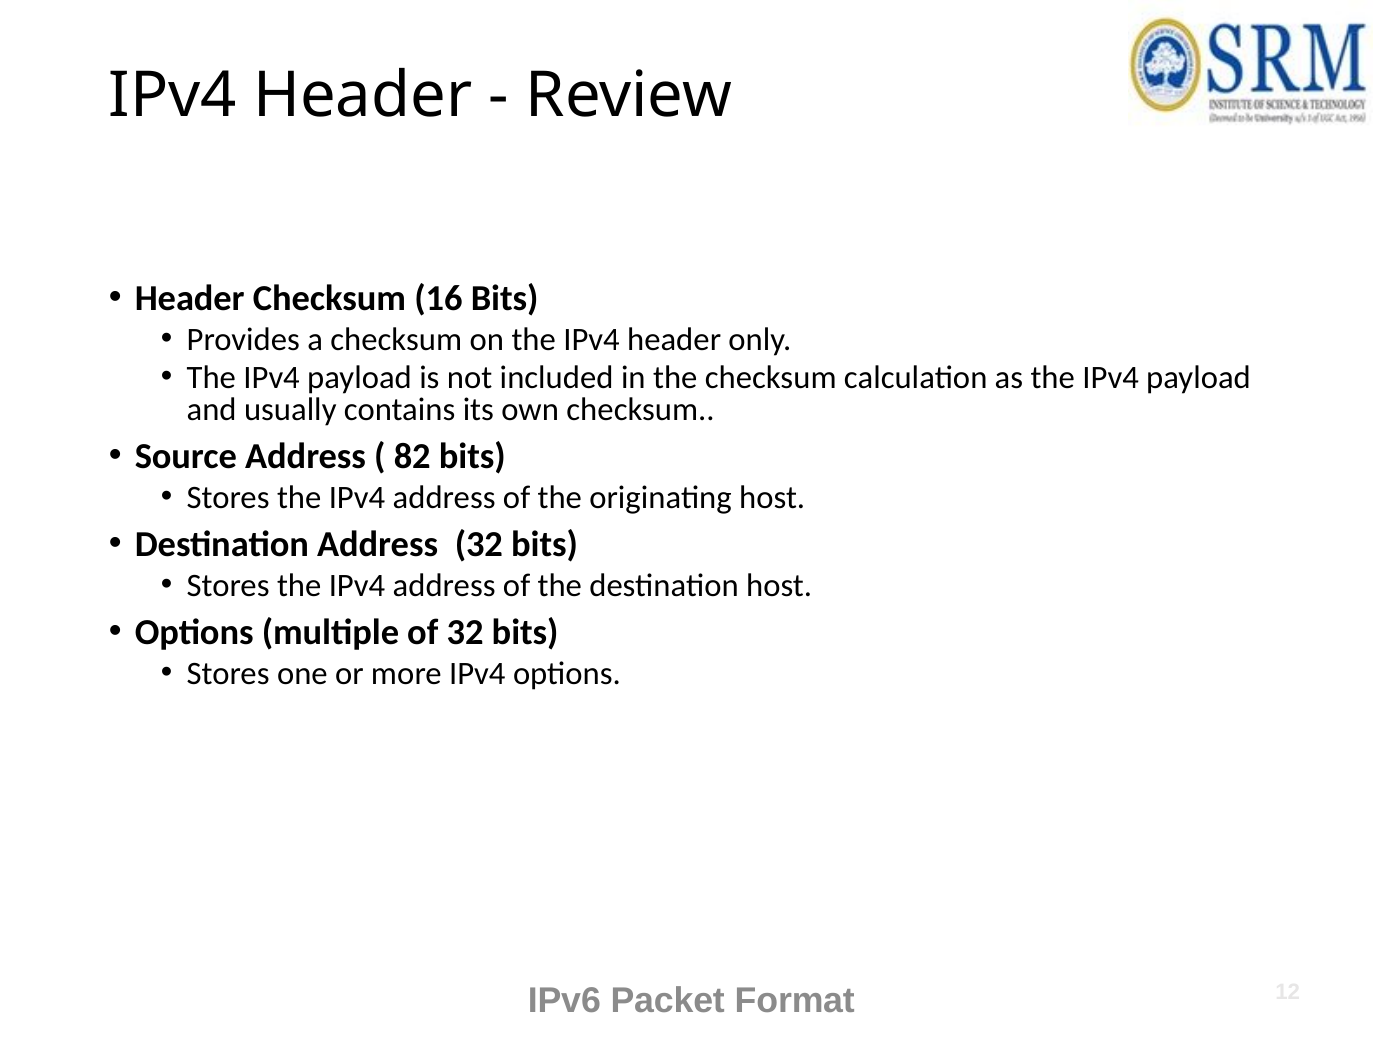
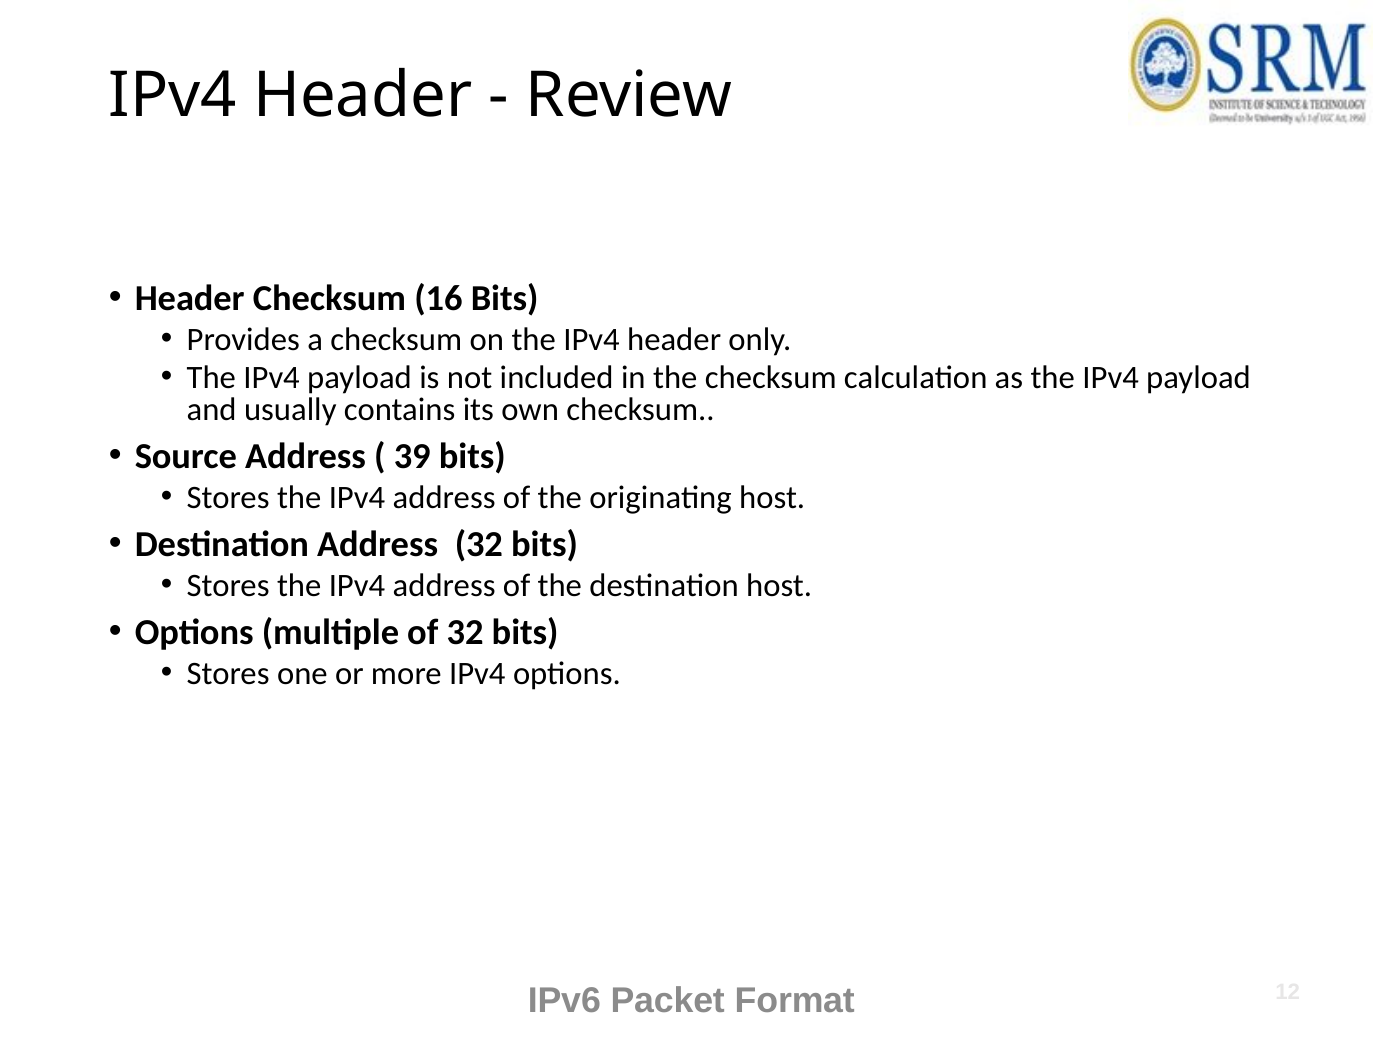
82: 82 -> 39
